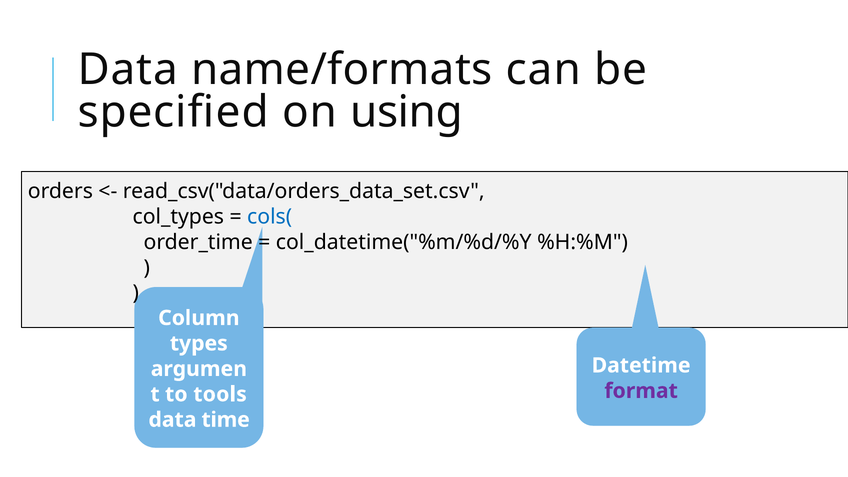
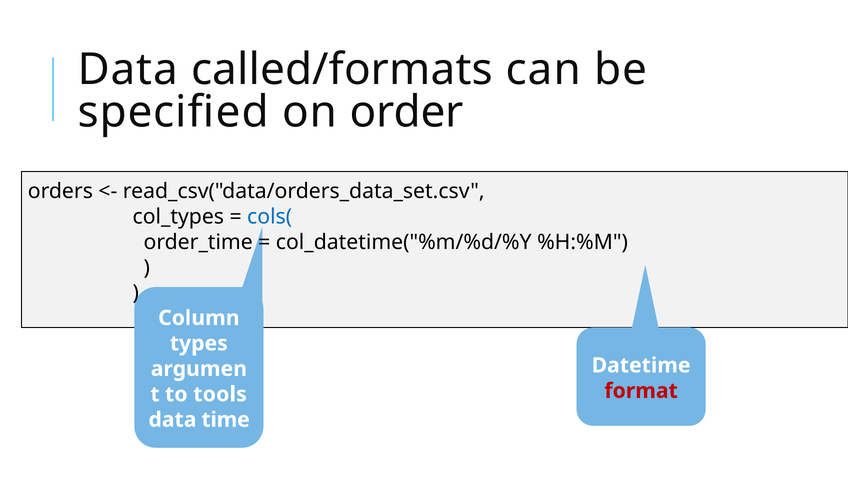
name/formats: name/formats -> called/formats
using: using -> order
format colour: purple -> red
